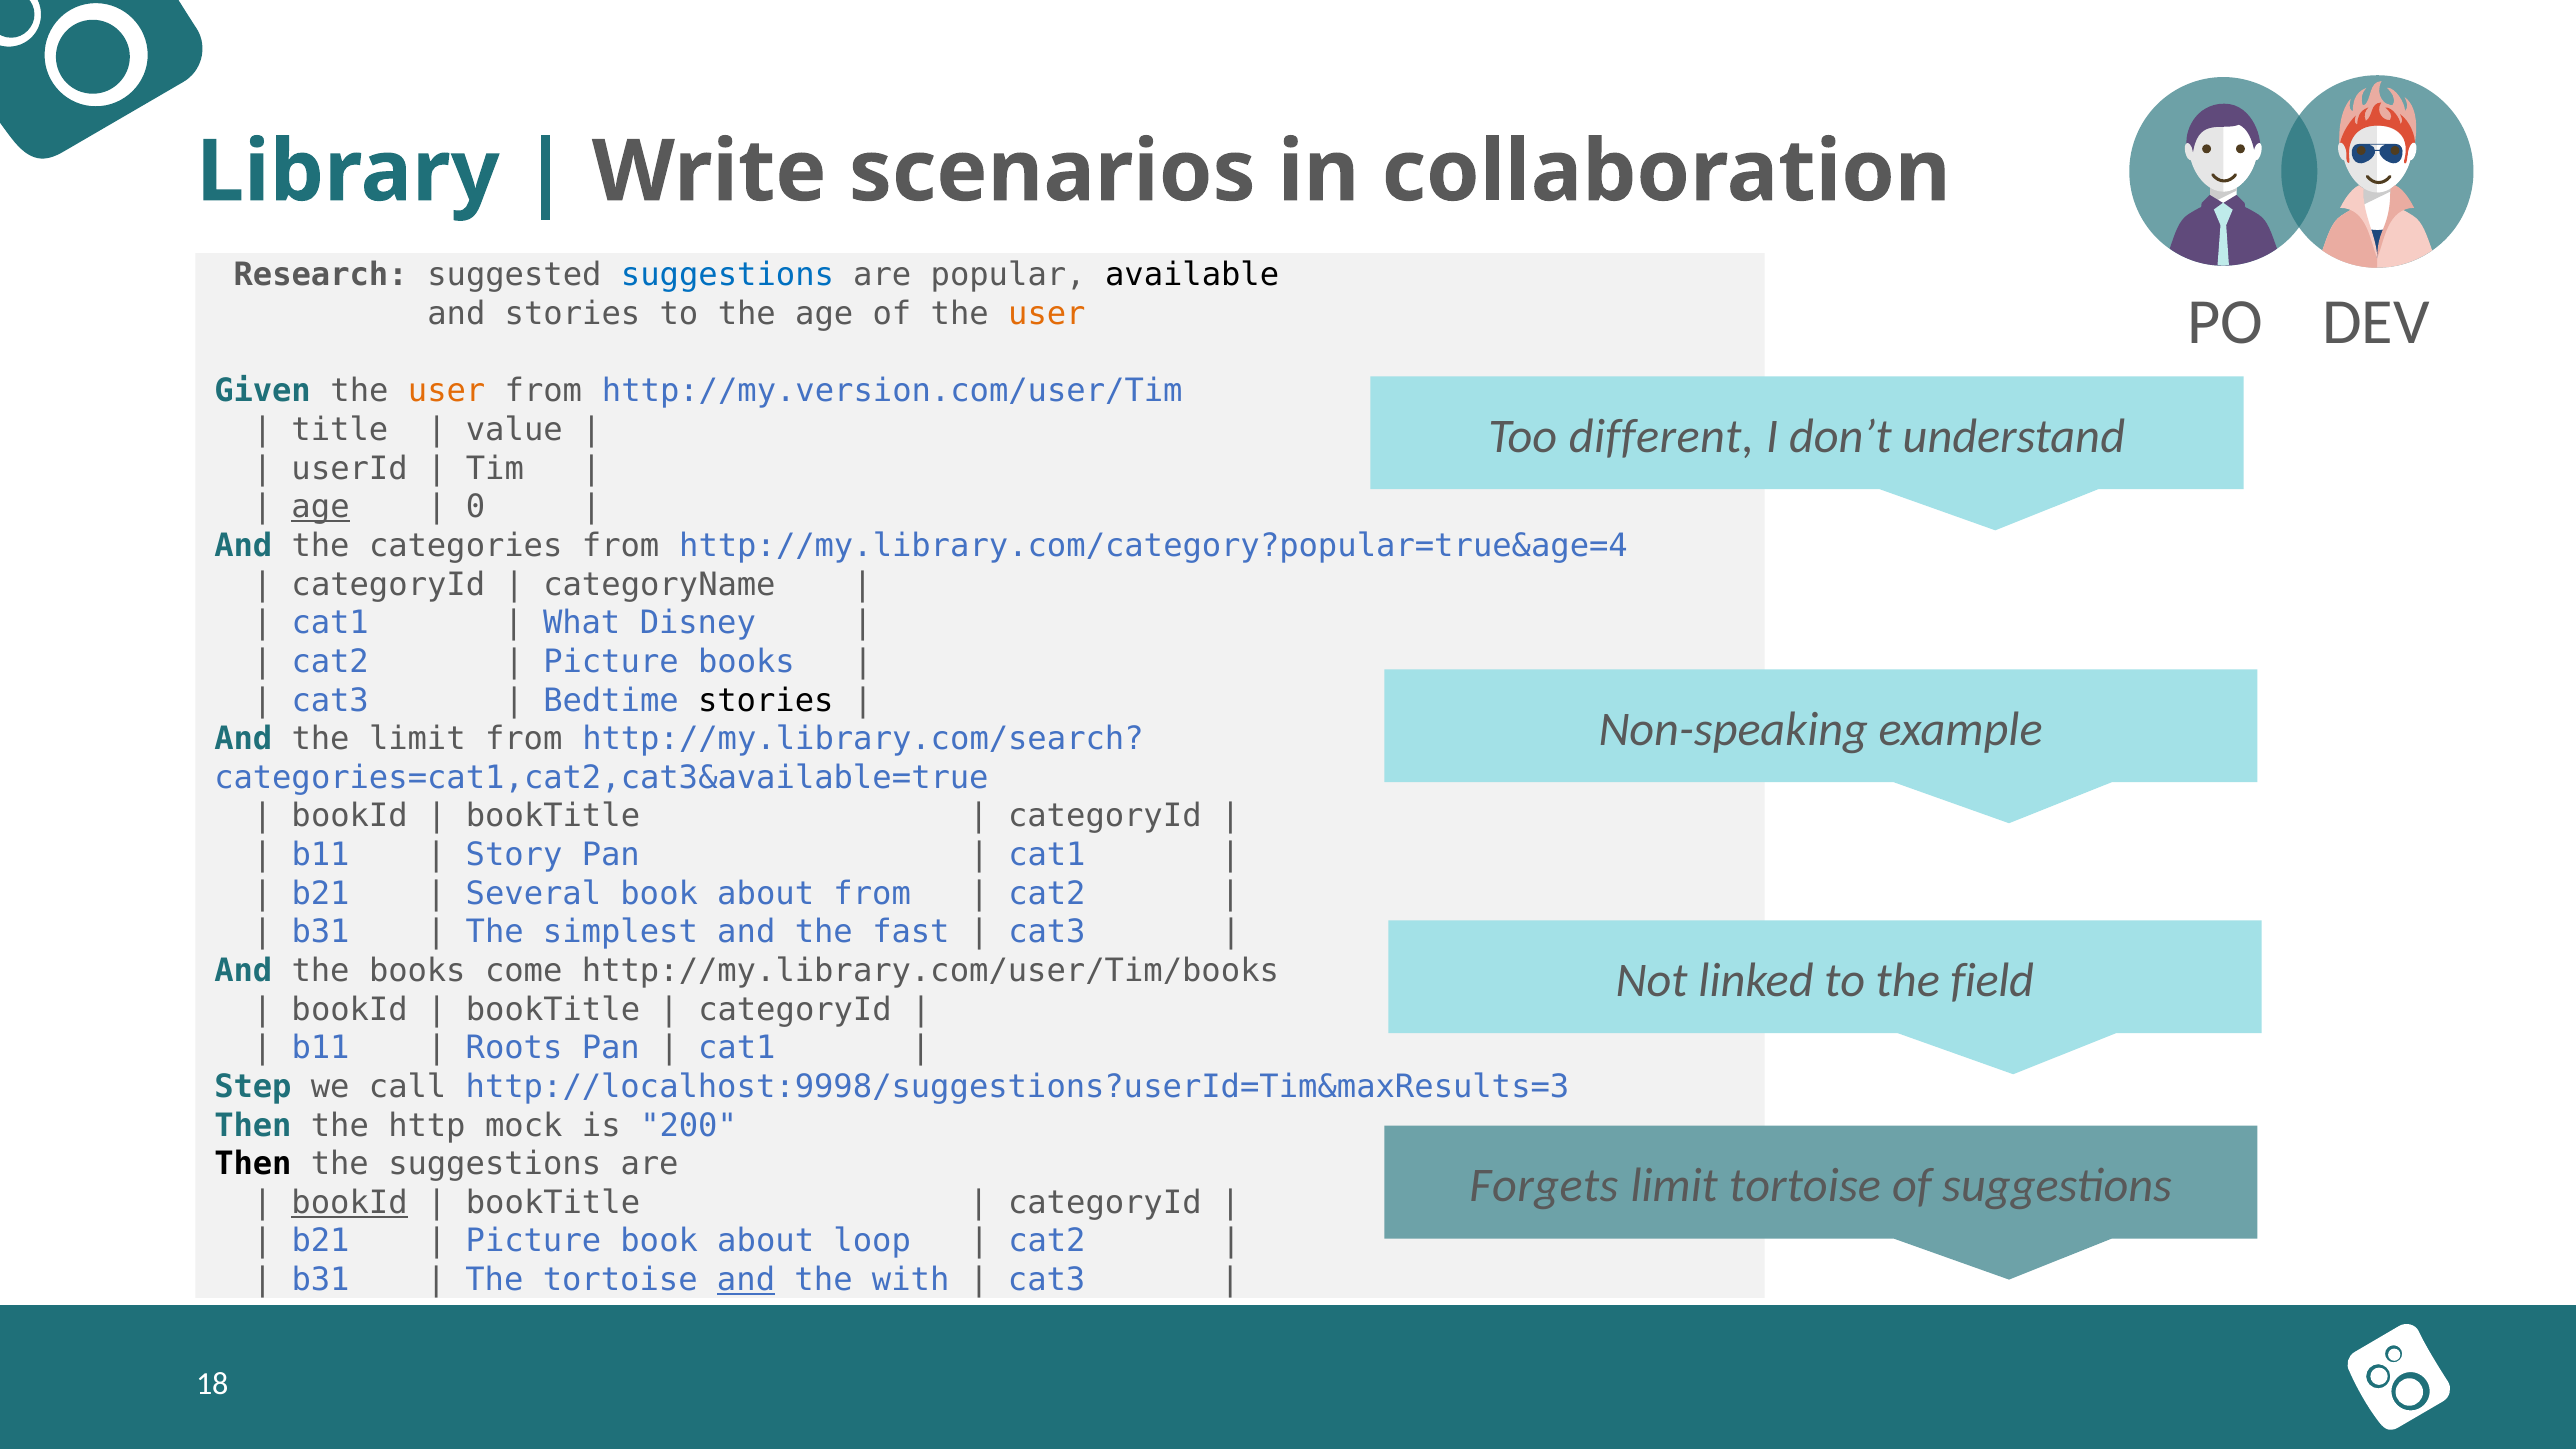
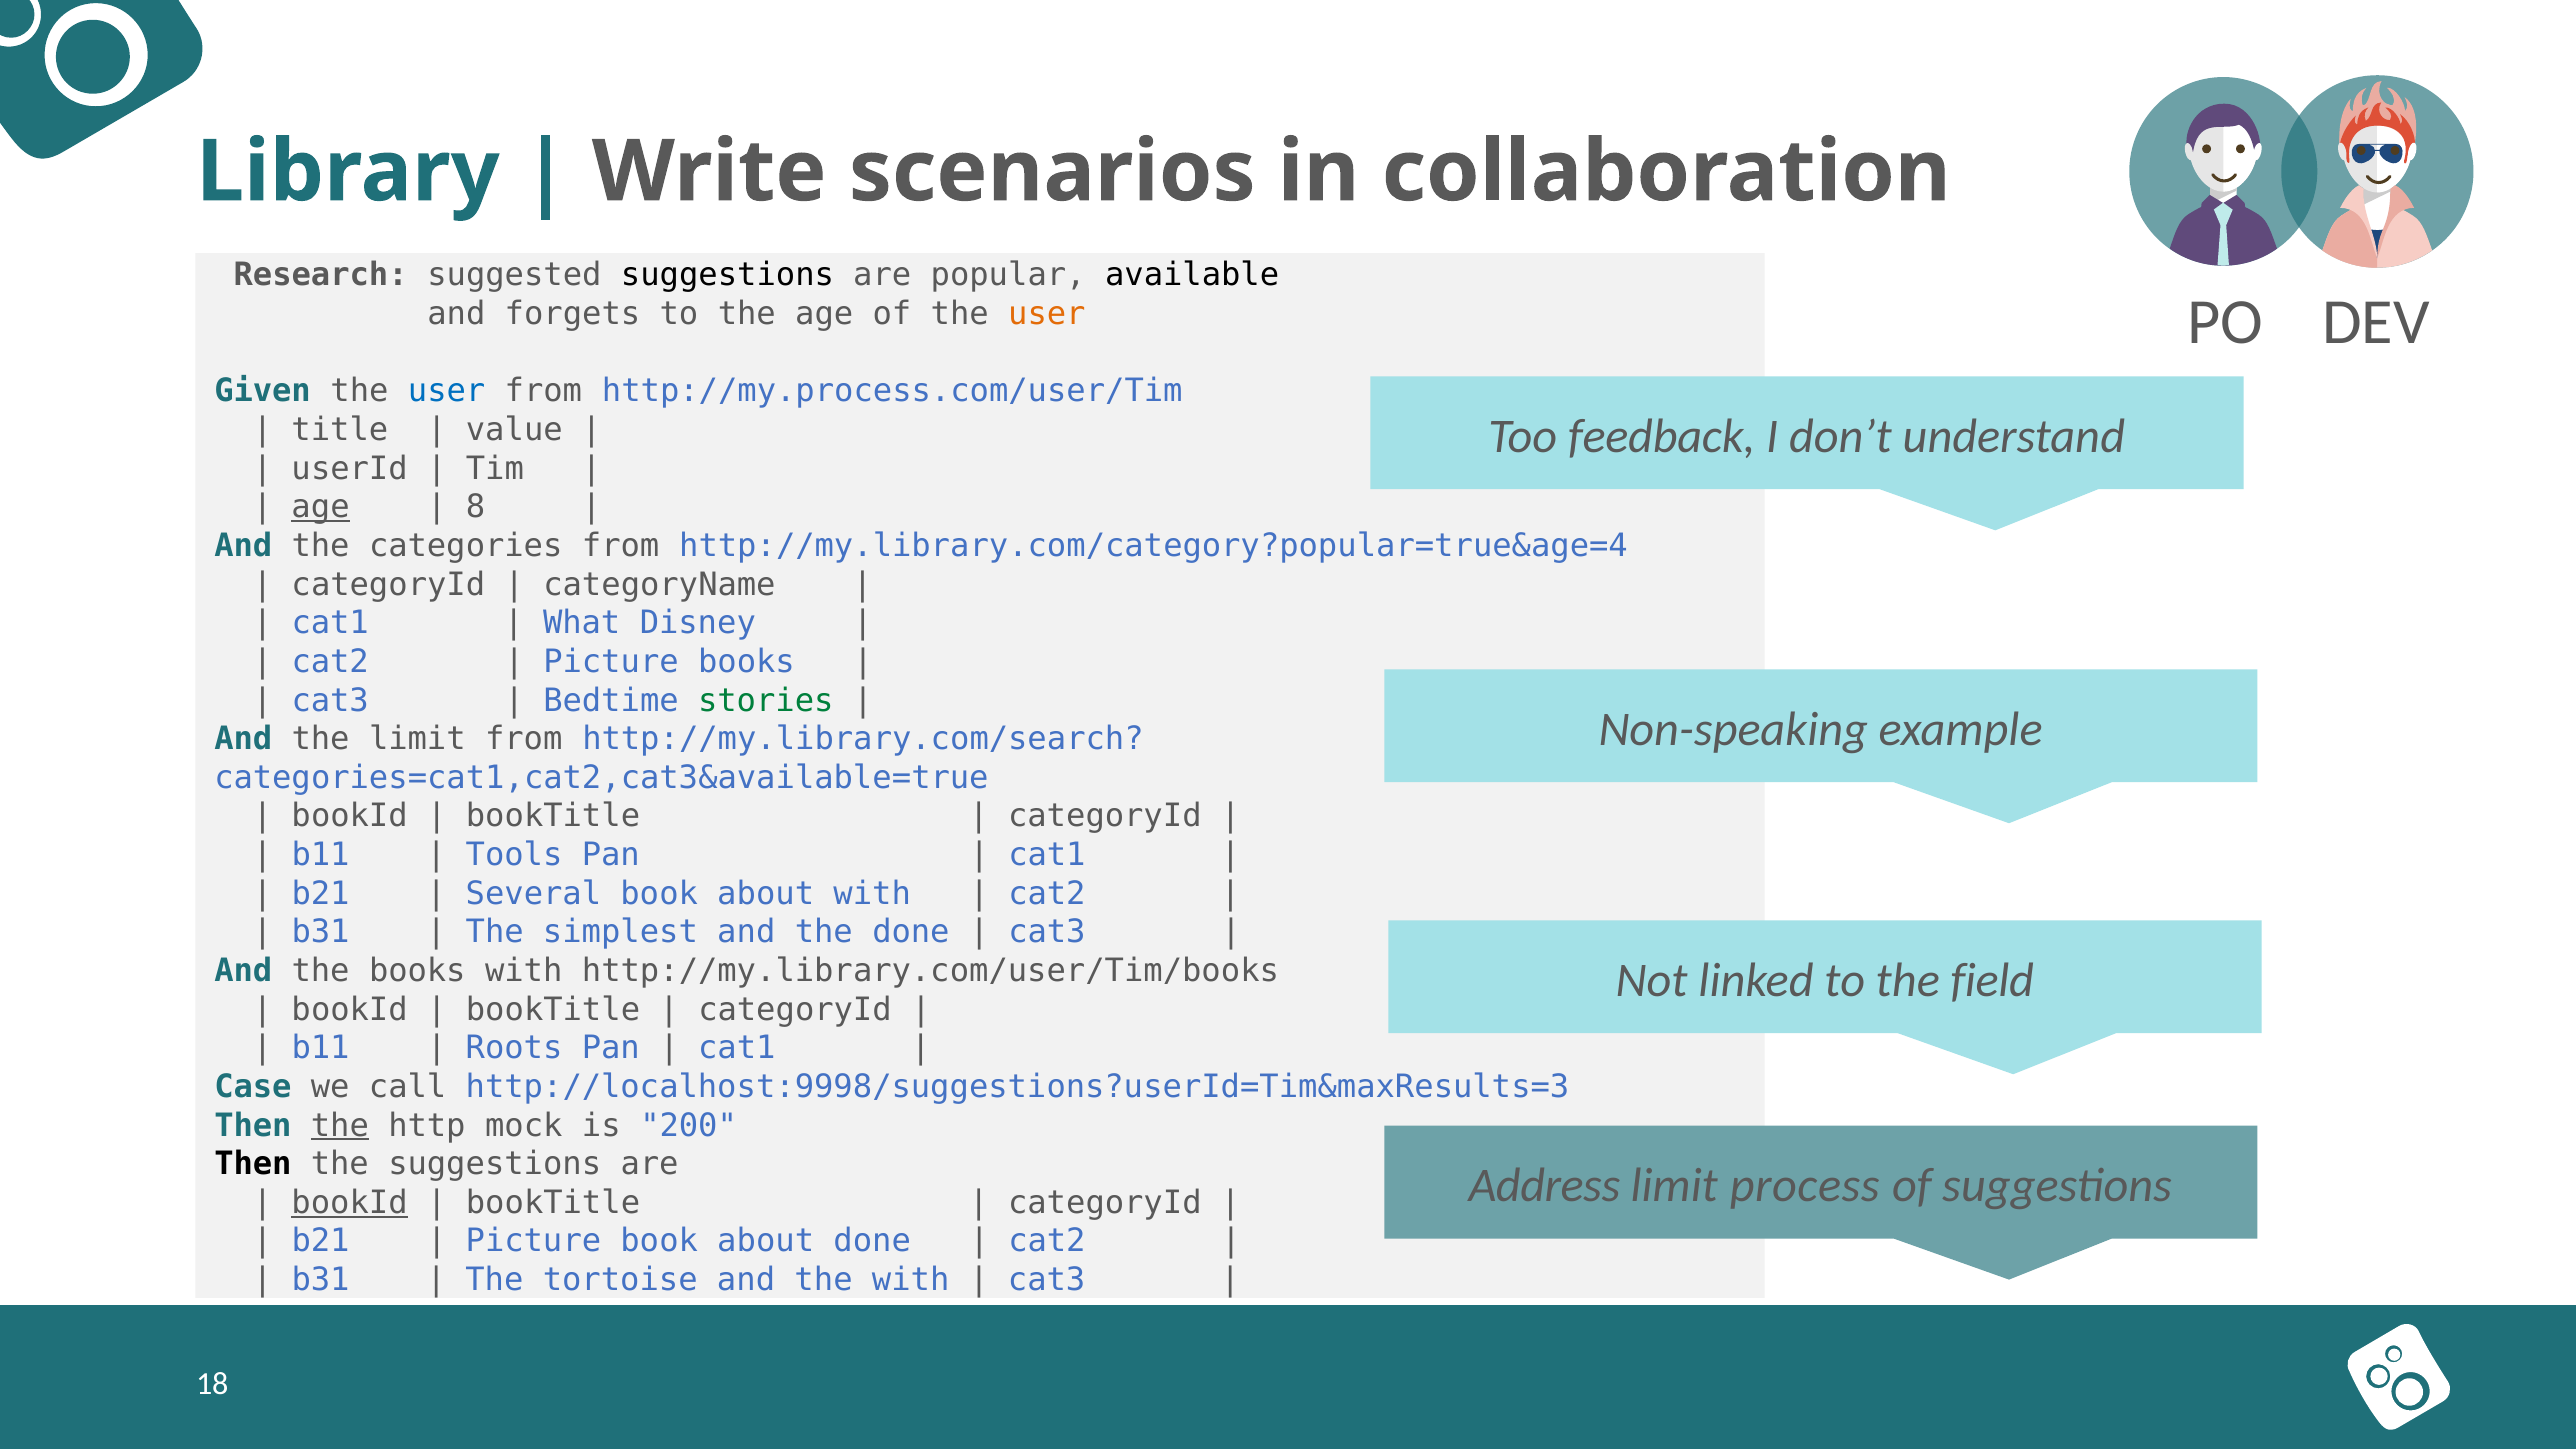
suggestions at (727, 275) colour: blue -> black
and stories: stories -> forgets
user at (447, 391) colour: orange -> blue
http://my.version.com/user/Tim: http://my.version.com/user/Tim -> http://my.process.com/user/Tim
different: different -> feedback
0: 0 -> 8
stories at (766, 700) colour: black -> green
Story: Story -> Tools
about from: from -> with
the fast: fast -> done
books come: come -> with
Step: Step -> Case
the at (340, 1125) underline: none -> present
Forgets: Forgets -> Address
limit tortoise: tortoise -> process
about loop: loop -> done
and at (746, 1280) underline: present -> none
